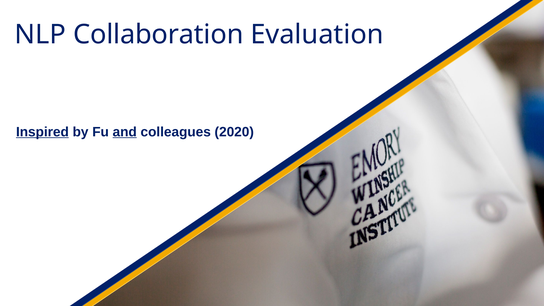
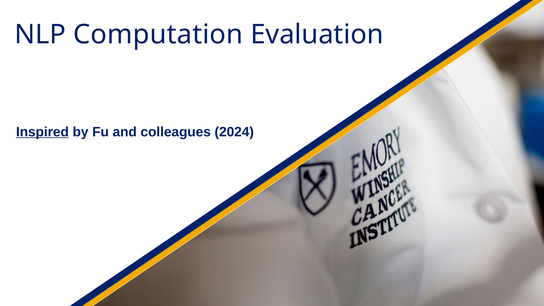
Collaboration: Collaboration -> Computation
and underline: present -> none
2020: 2020 -> 2024
